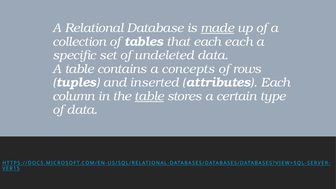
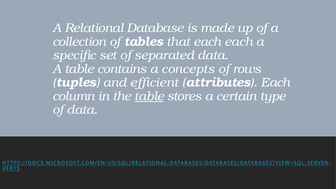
made underline: present -> none
undeleted: undeleted -> separated
inserted: inserted -> efficient
